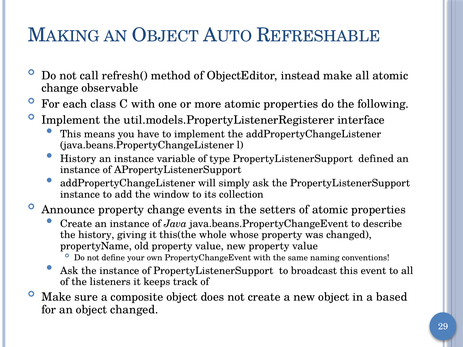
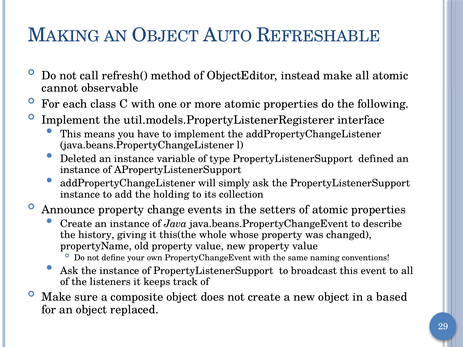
change at (60, 88): change -> cannot
History at (78, 159): History -> Deleted
window: window -> holding
object changed: changed -> replaced
